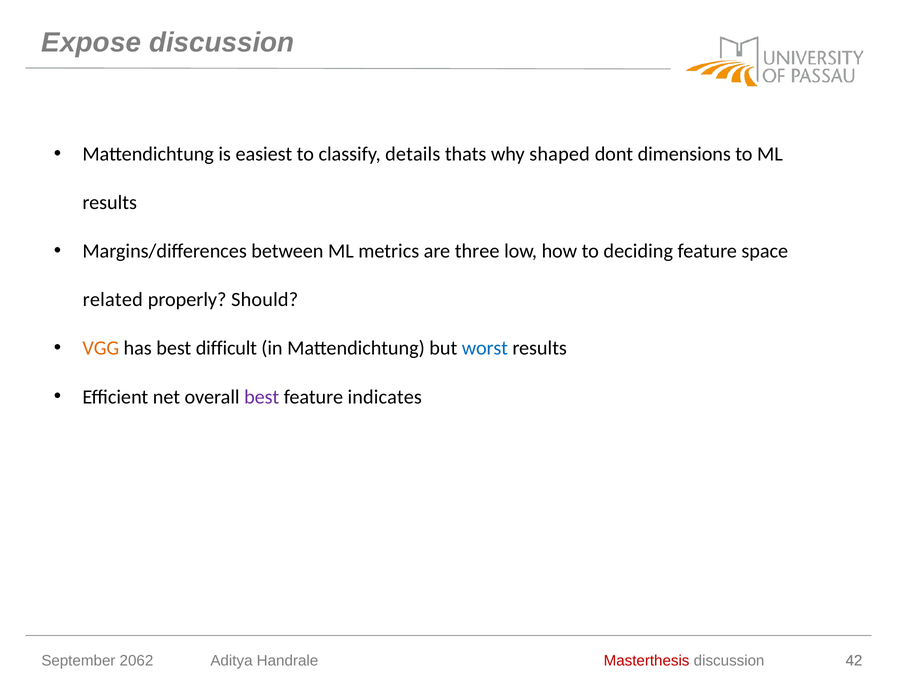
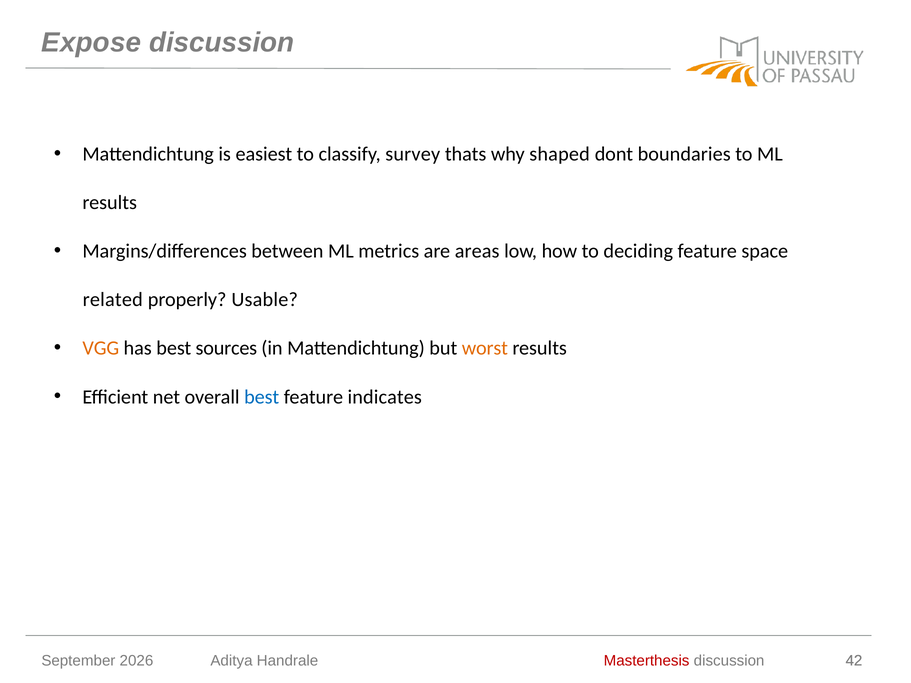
details: details -> survey
dimensions: dimensions -> boundaries
three: three -> areas
Should: Should -> Usable
difficult: difficult -> sources
worst colour: blue -> orange
best at (262, 397) colour: purple -> blue
2062: 2062 -> 2026
